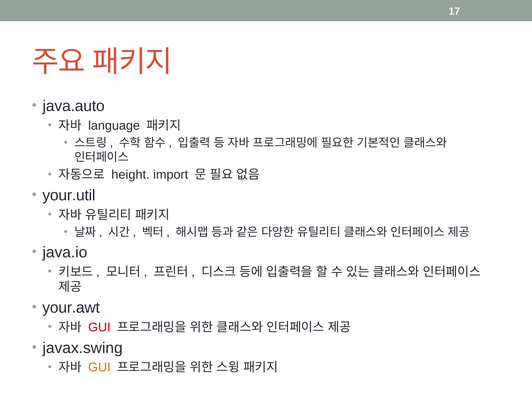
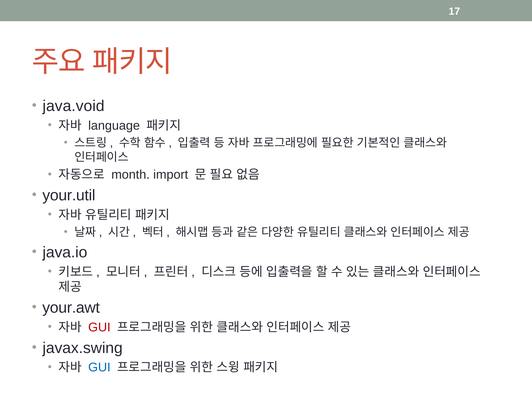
java.auto: java.auto -> java.void
height: height -> month
GUI at (99, 367) colour: orange -> blue
